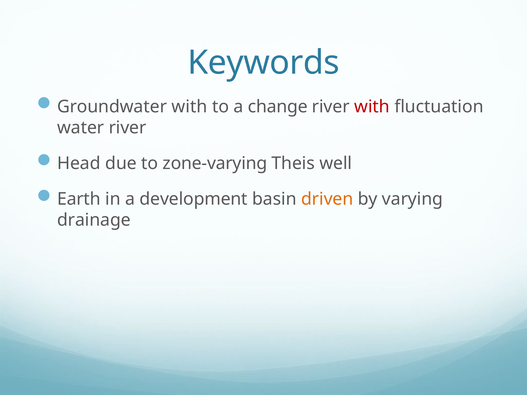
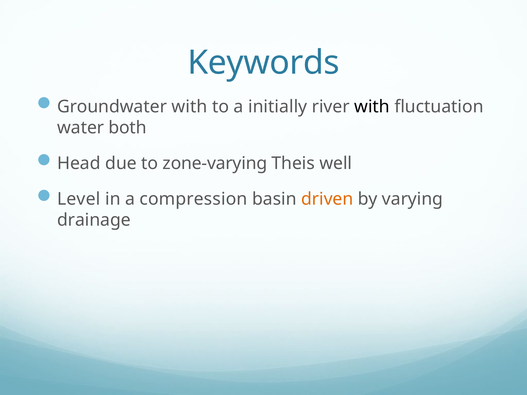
change: change -> initially
with at (372, 107) colour: red -> black
water river: river -> both
Earth: Earth -> Level
development: development -> compression
